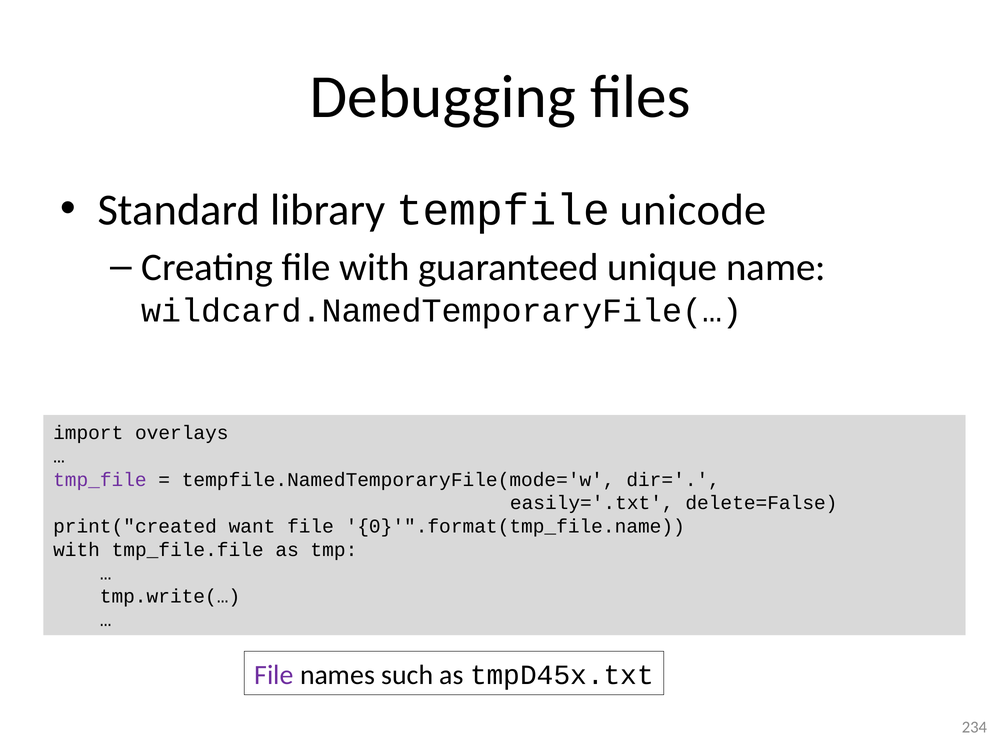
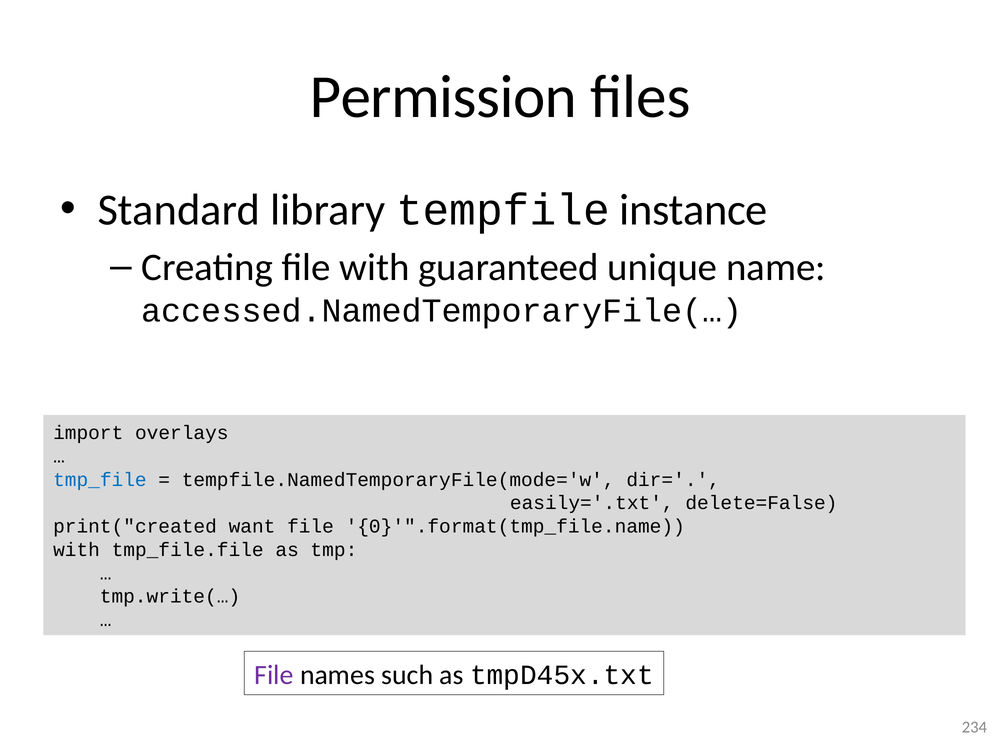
Debugging: Debugging -> Permission
unicode: unicode -> instance
wildcard.NamedTemporaryFile(…: wildcard.NamedTemporaryFile(… -> accessed.NamedTemporaryFile(…
tmp_file colour: purple -> blue
